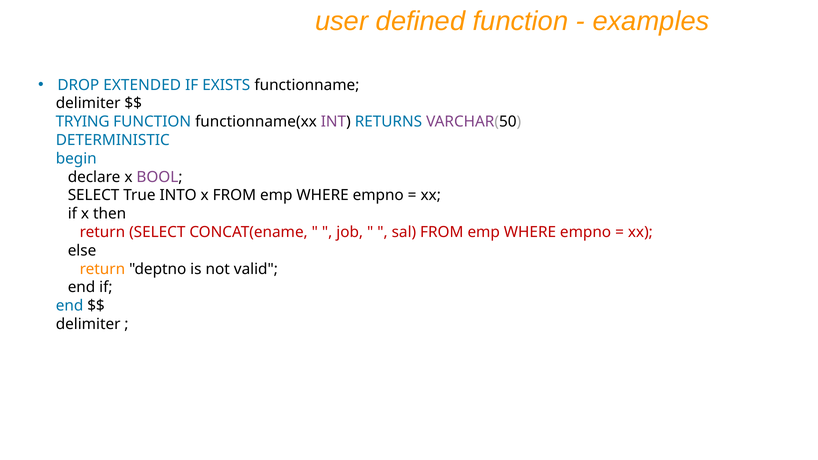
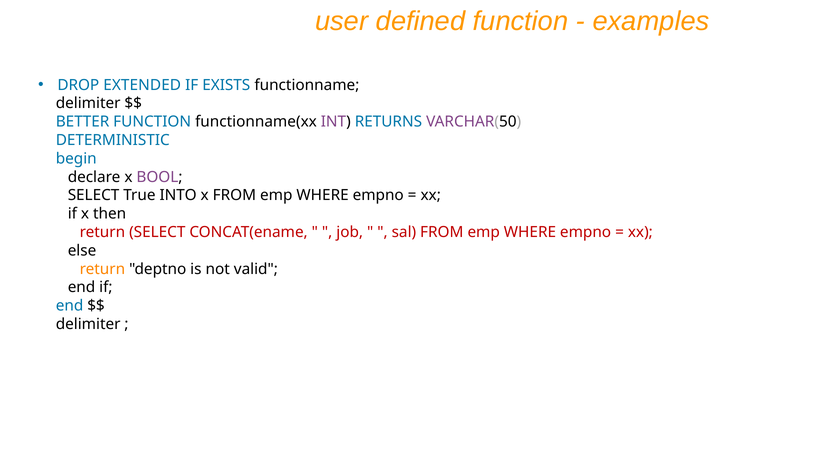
TRYING: TRYING -> BETTER
